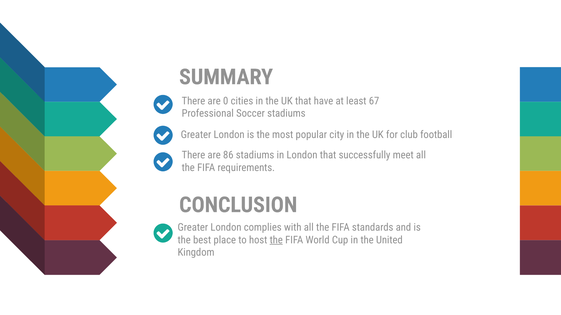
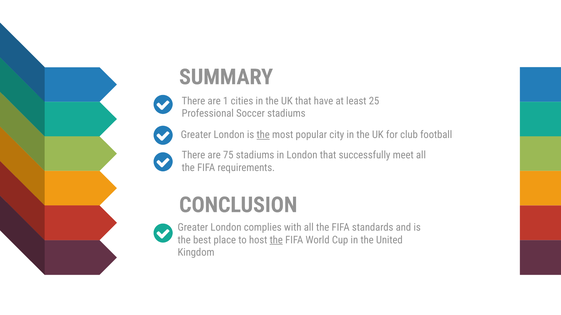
0: 0 -> 1
67: 67 -> 25
the at (263, 135) underline: none -> present
86: 86 -> 75
